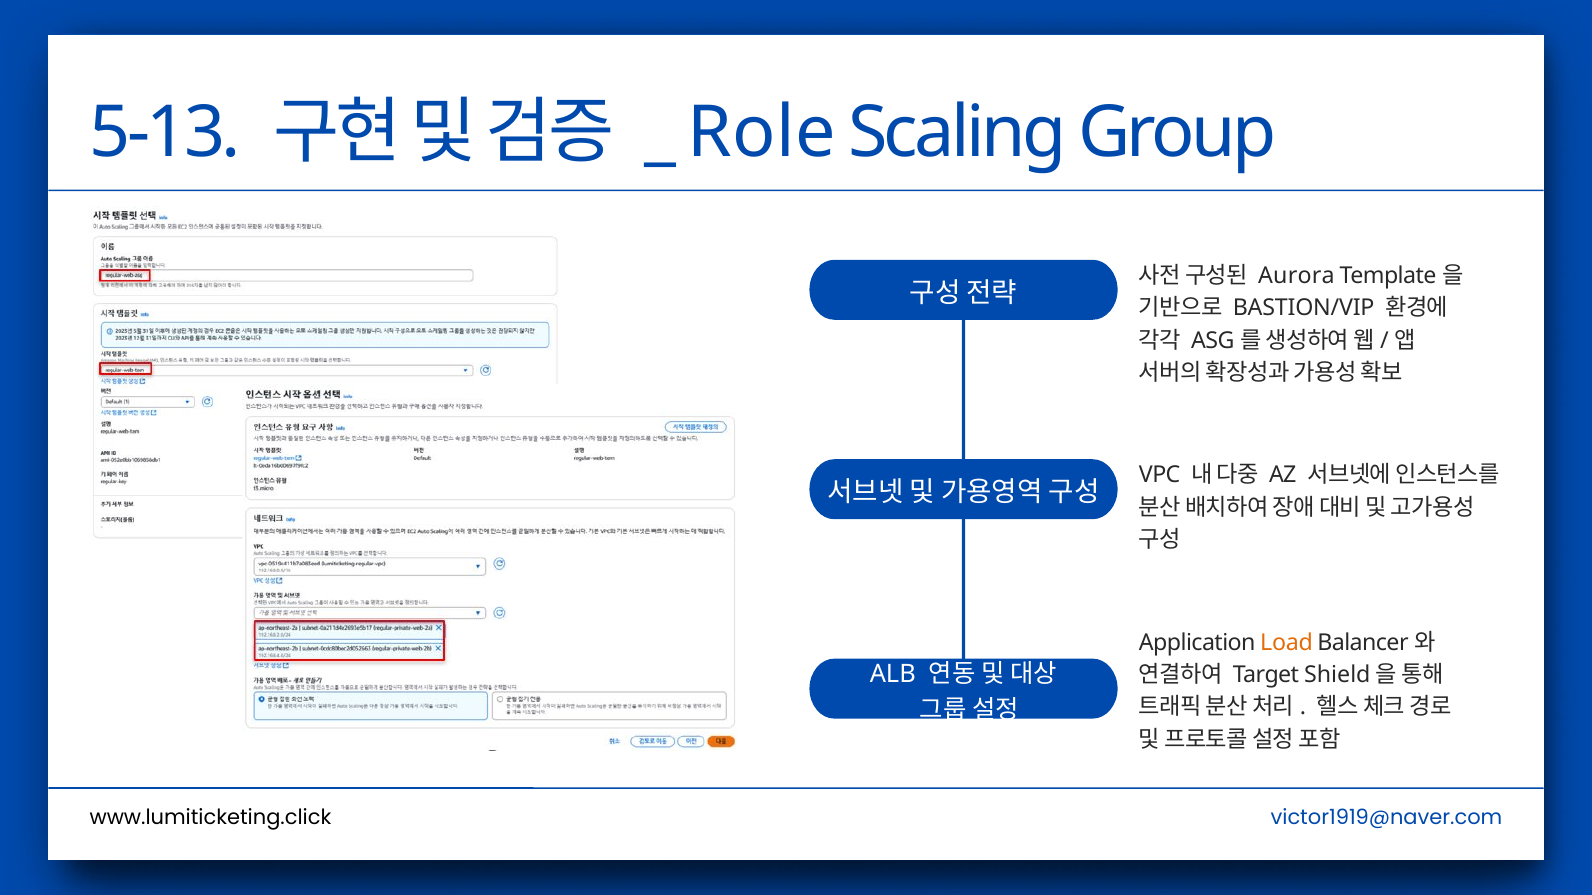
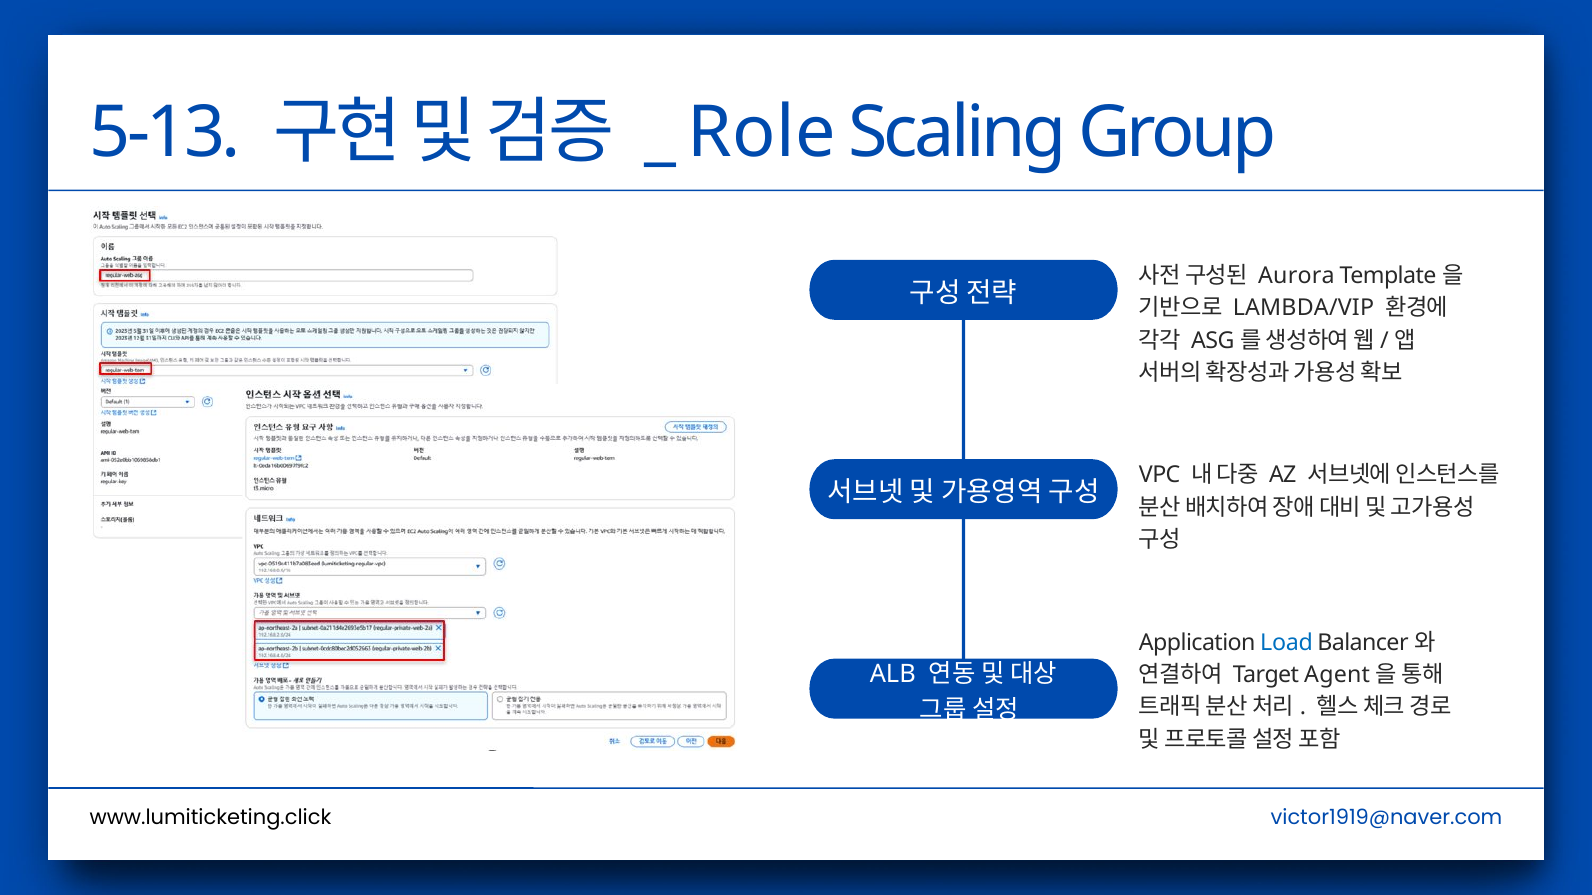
BASTION/VIP: BASTION/VIP -> LAMBDA/VIP
Load colour: orange -> blue
Shield: Shield -> Agent
